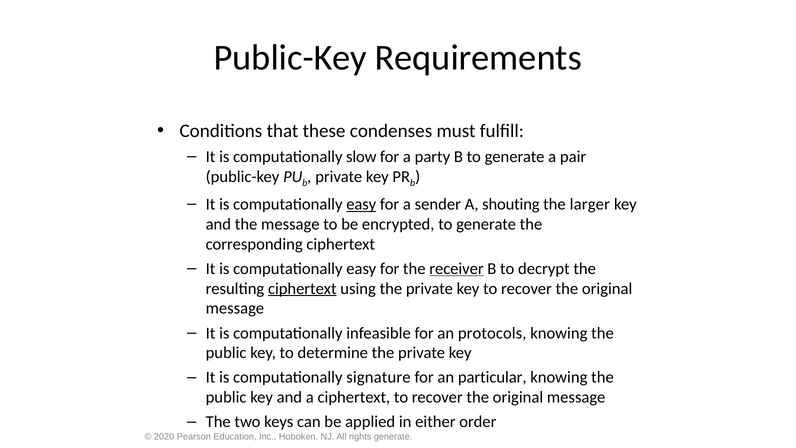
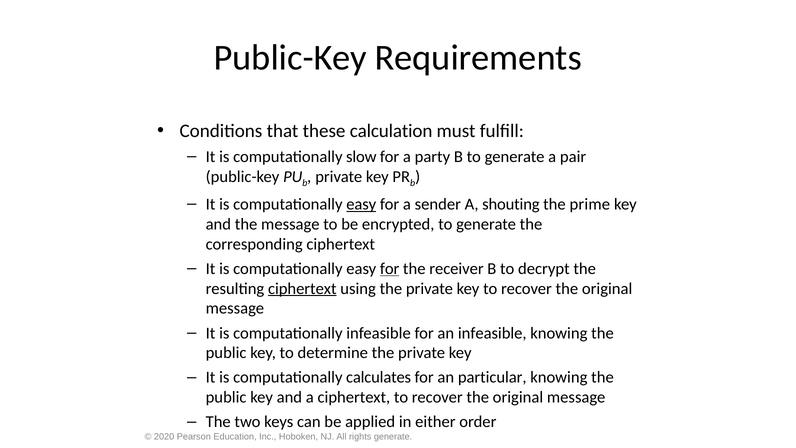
condenses: condenses -> calculation
larger: larger -> prime
for at (390, 268) underline: none -> present
receiver underline: present -> none
an protocols: protocols -> infeasible
signature: signature -> calculates
